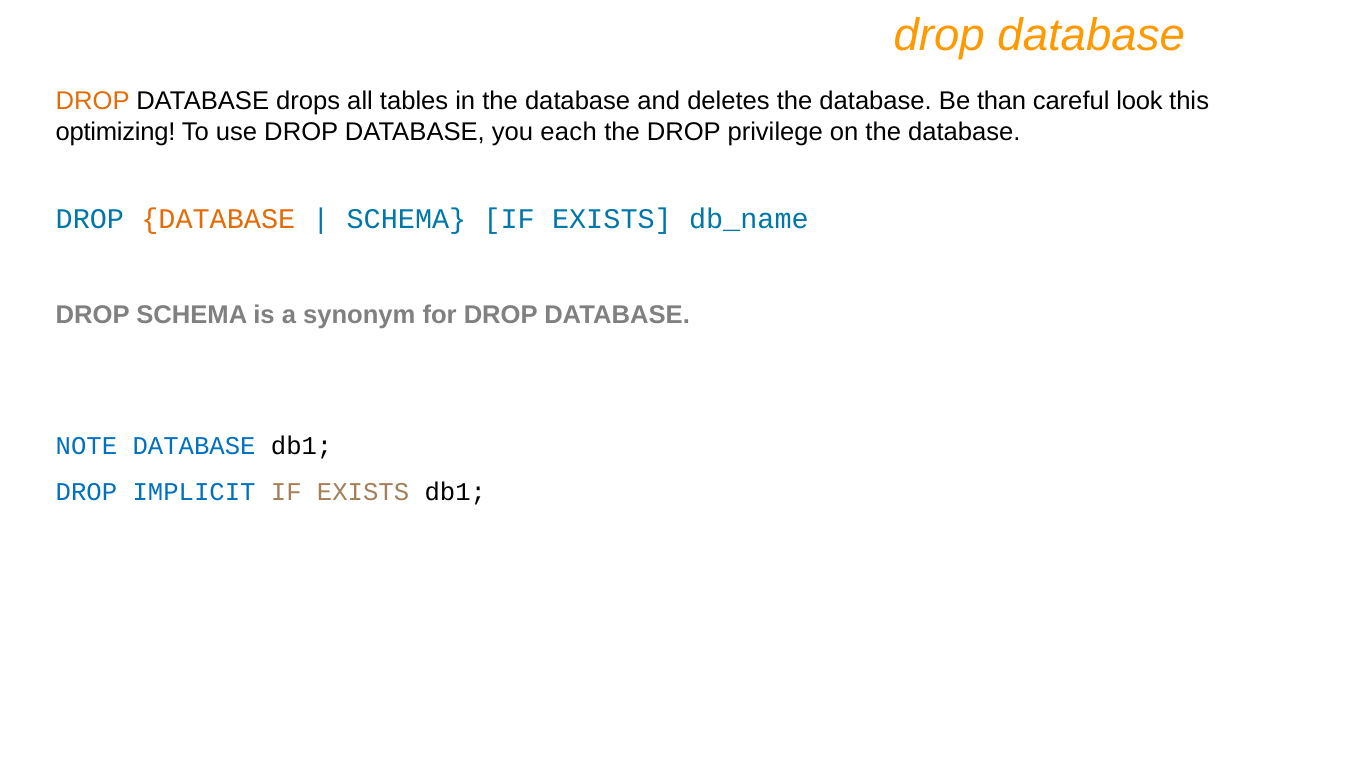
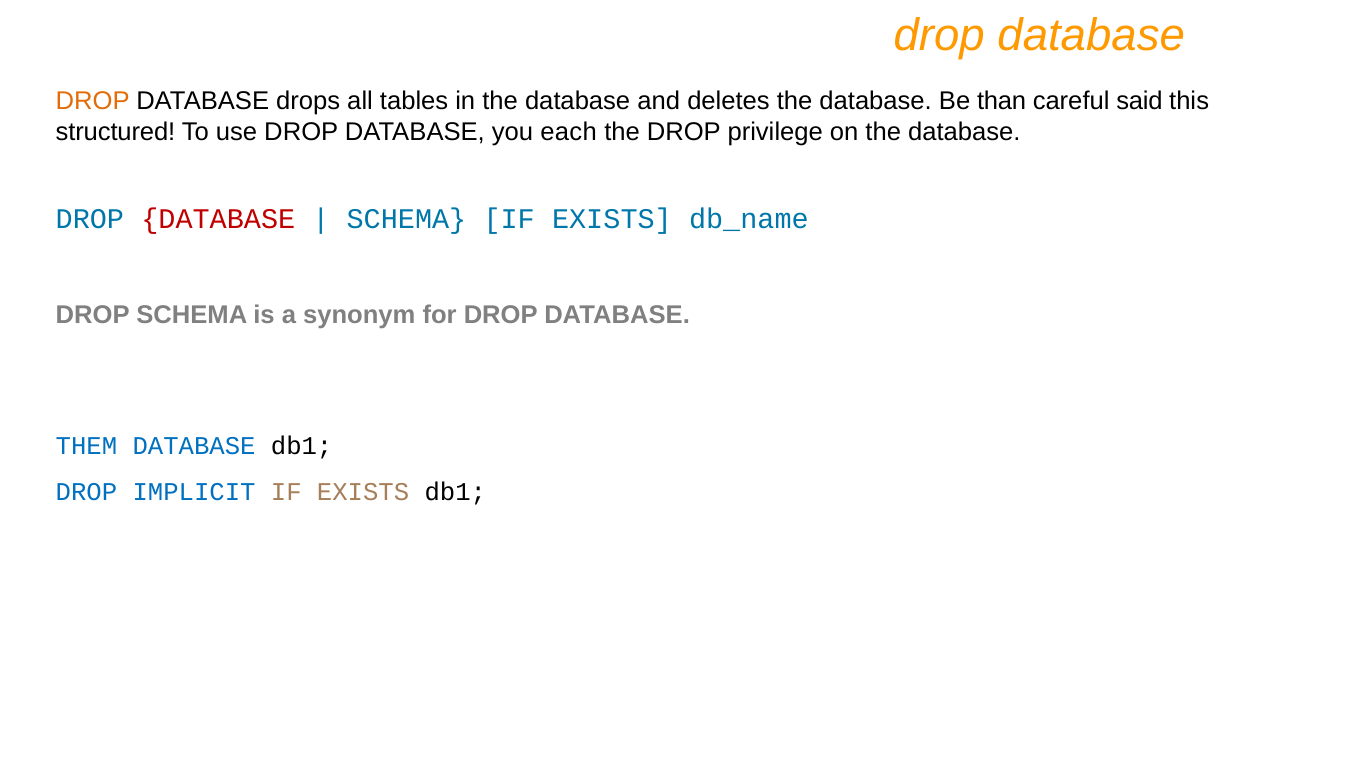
look: look -> said
optimizing: optimizing -> structured
DATABASE at (218, 220) colour: orange -> red
NOTE: NOTE -> THEM
